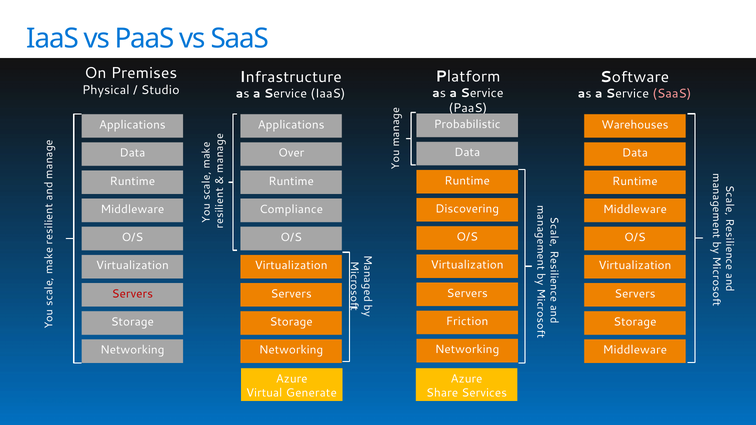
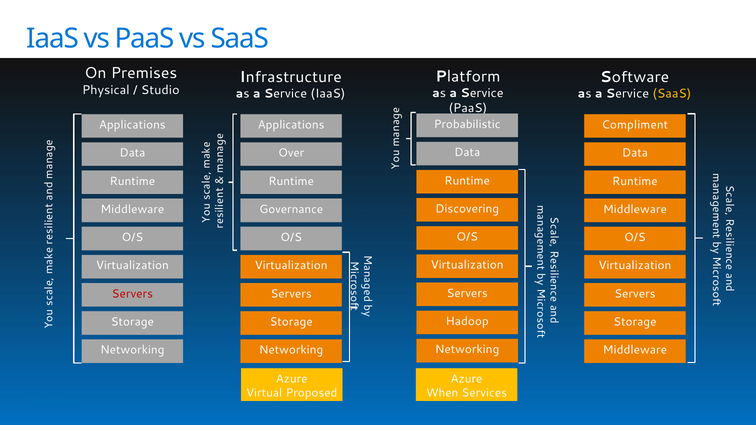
SaaS at (672, 94) colour: pink -> yellow
Warehouses: Warehouses -> Compliment
Compliance: Compliance -> Governance
Friction: Friction -> Hadoop
Generate: Generate -> Proposed
Share: Share -> When
